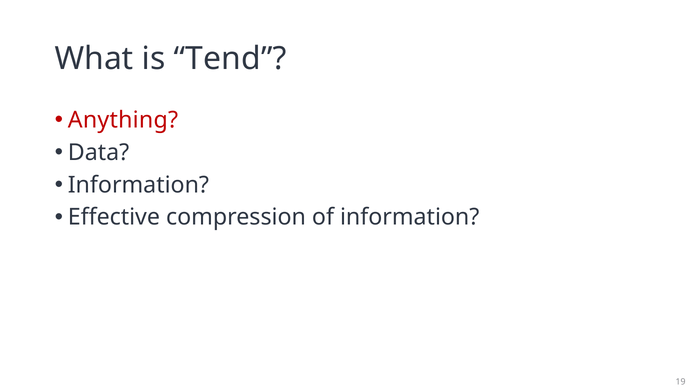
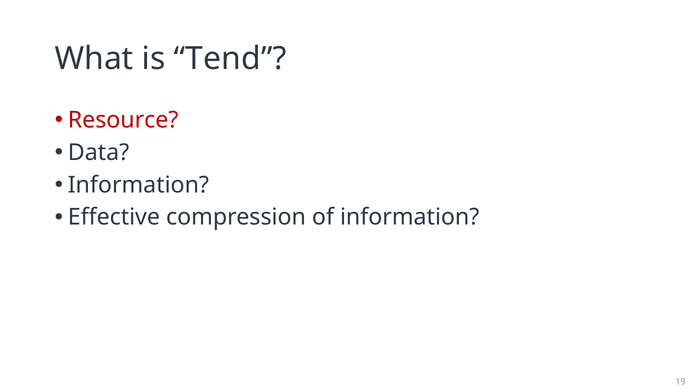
Anything: Anything -> Resource
